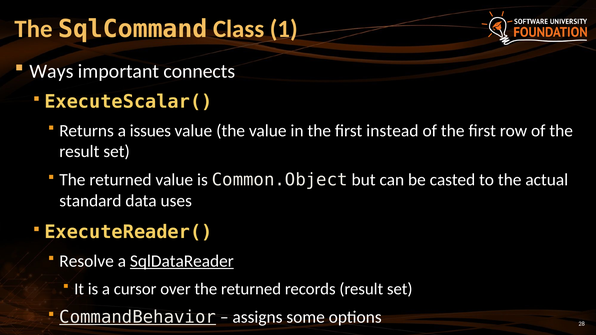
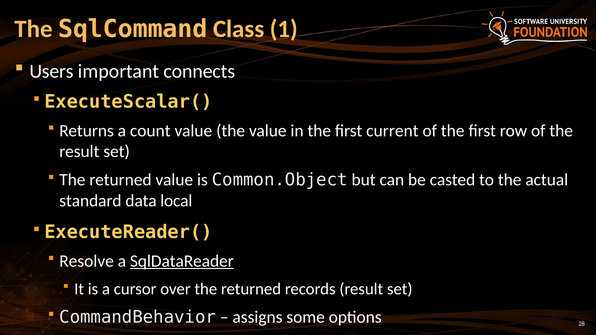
Ways: Ways -> Users
issues: issues -> count
instead: instead -> current
uses: uses -> local
CommandBehavior underline: present -> none
